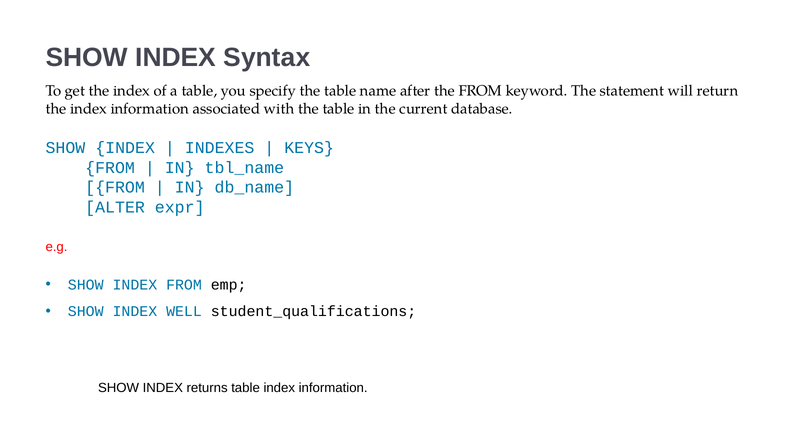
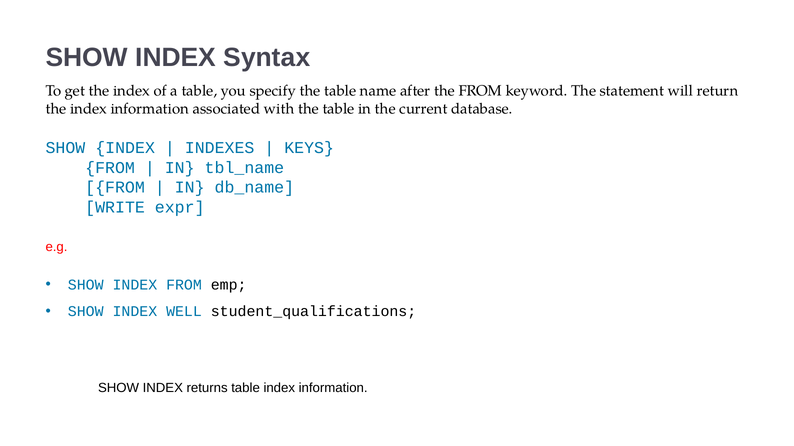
ALTER: ALTER -> WRITE
